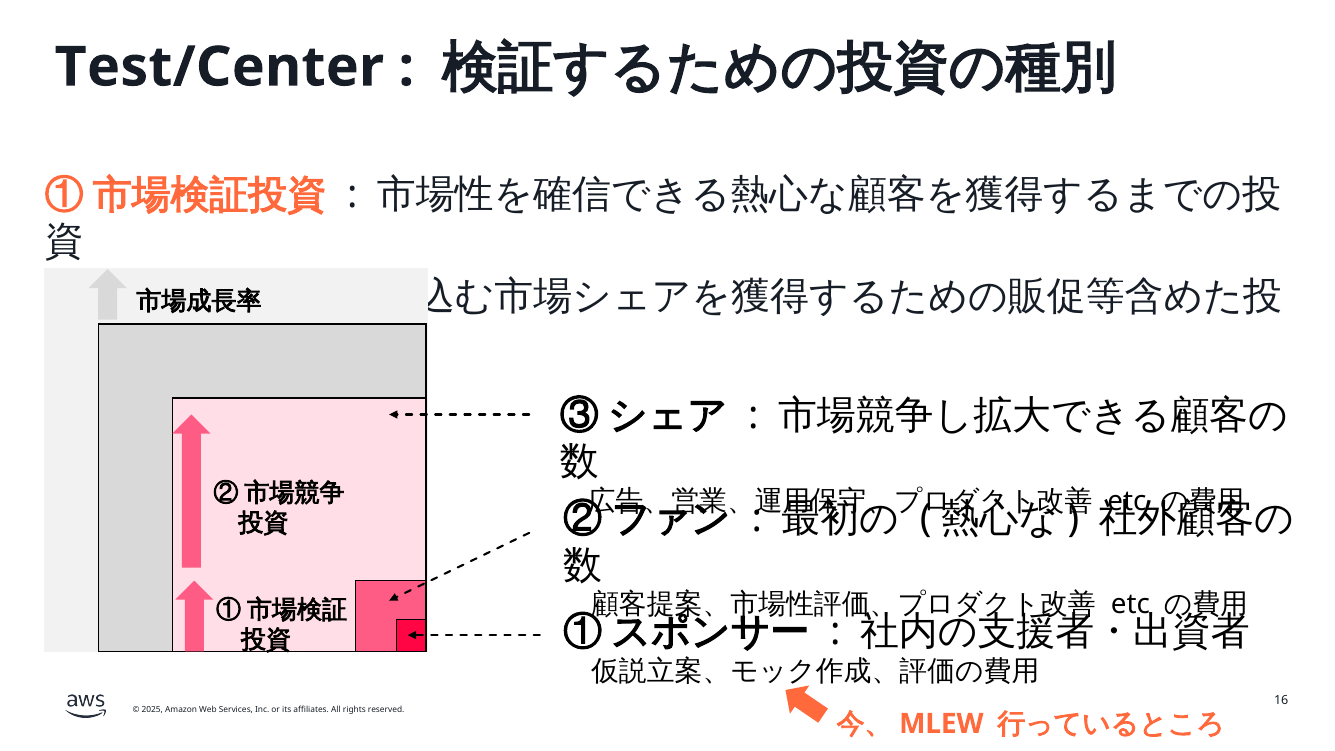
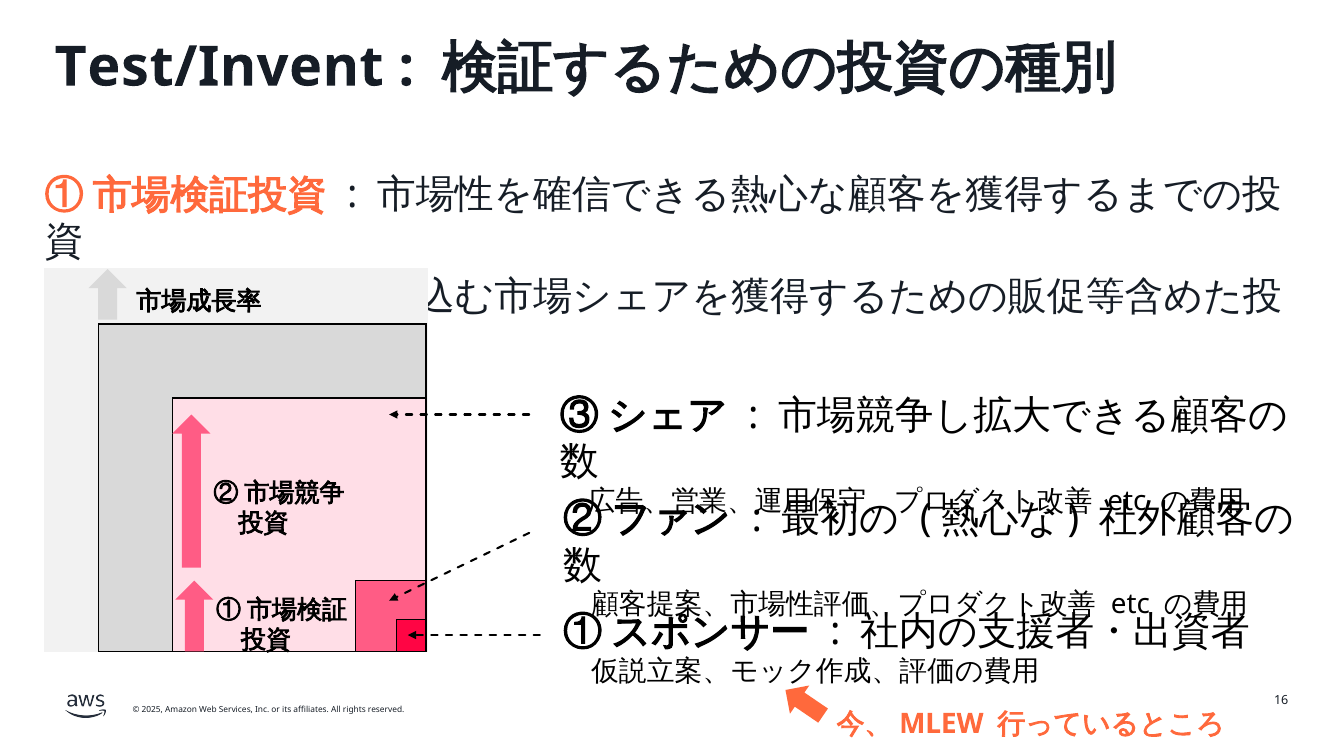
Test/Center: Test/Center -> Test/Invent
